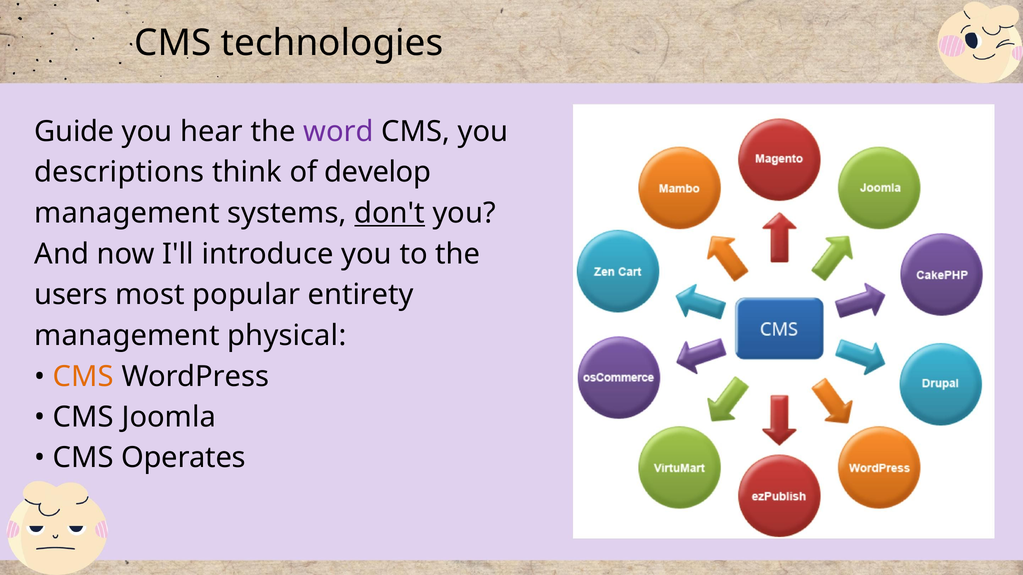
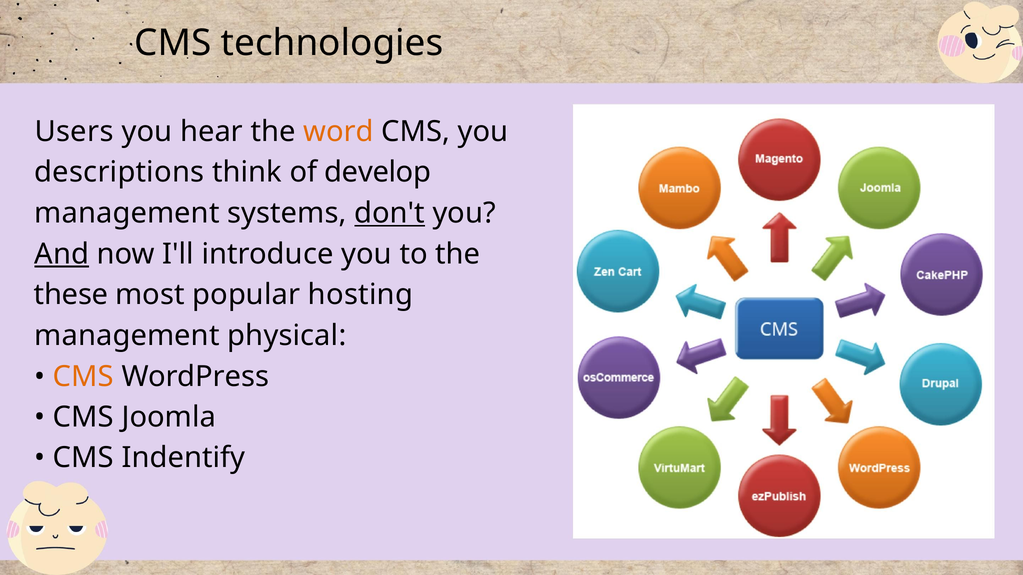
Guide: Guide -> Users
word colour: purple -> orange
And underline: none -> present
users: users -> these
entirety: entirety -> hosting
Operates: Operates -> Indentify
